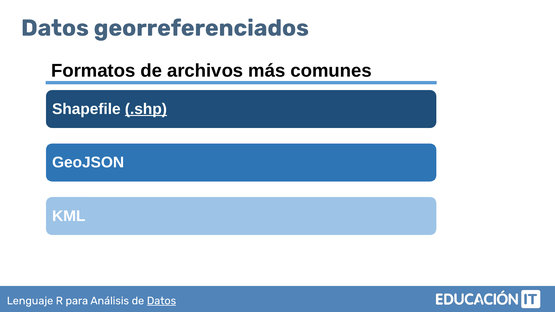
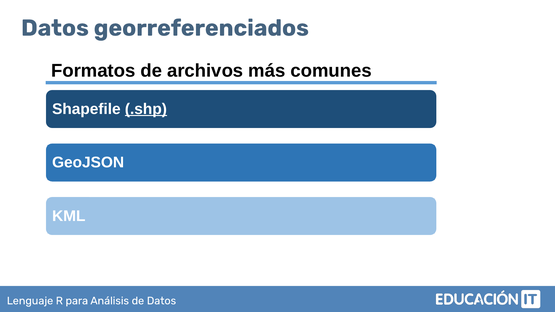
Datos at (161, 301) underline: present -> none
